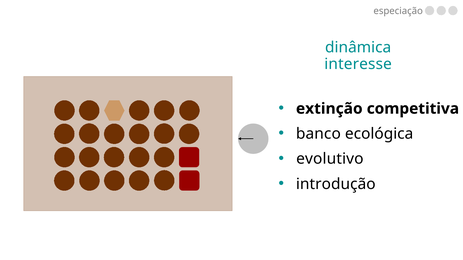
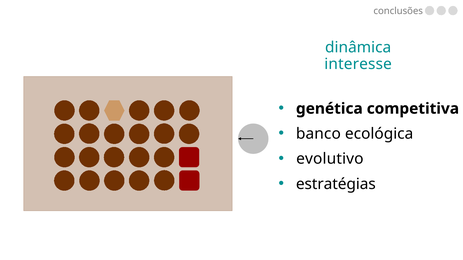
especiação: especiação -> conclusões
extinção: extinção -> genética
introdução: introdução -> estratégias
